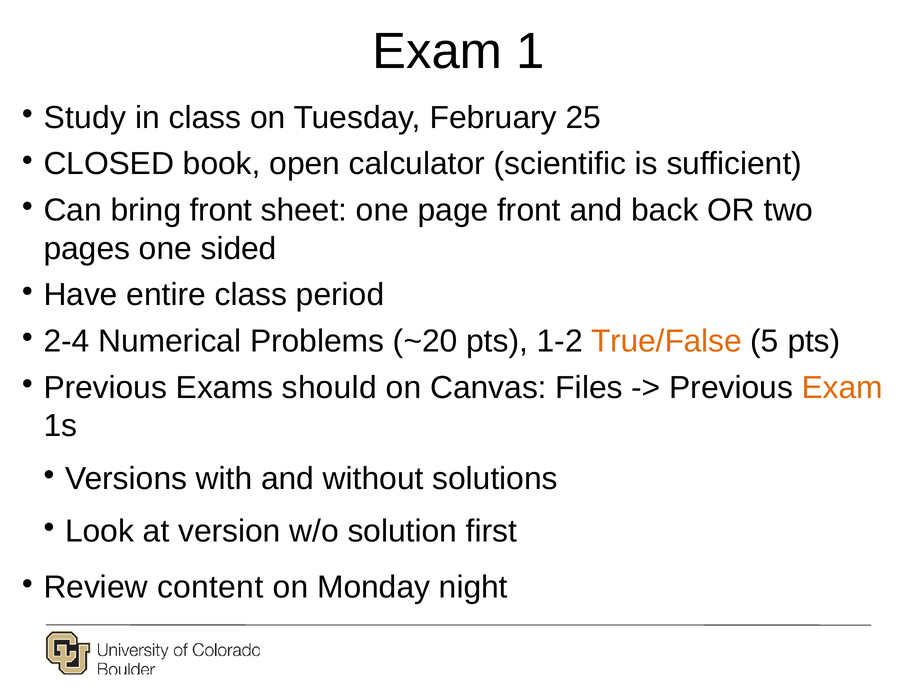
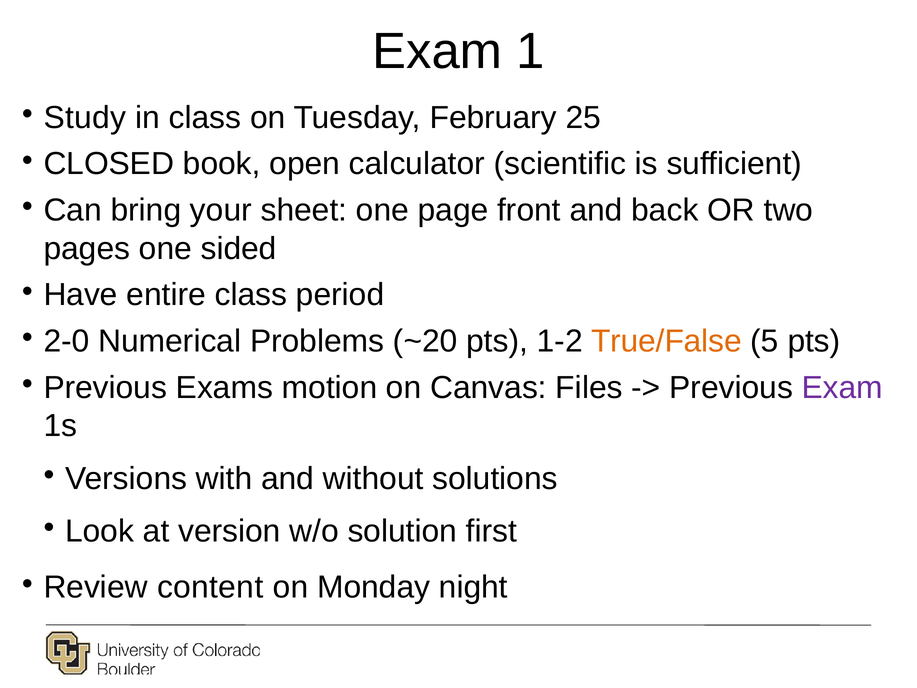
bring front: front -> your
2-4: 2-4 -> 2-0
should: should -> motion
Exam at (842, 388) colour: orange -> purple
